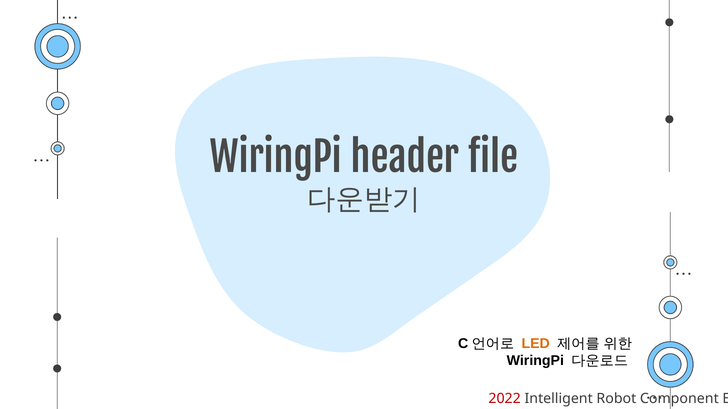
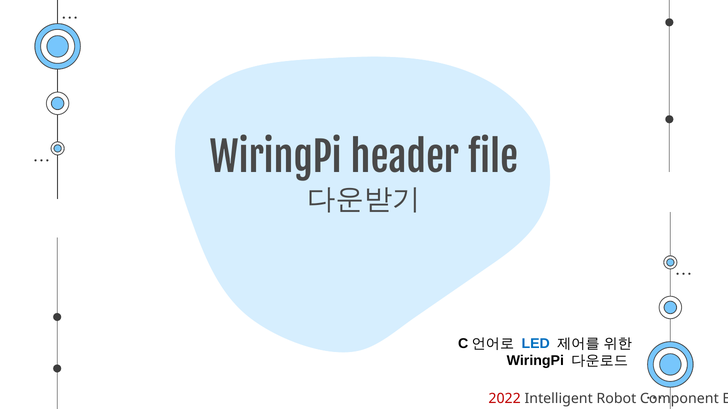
LED colour: orange -> blue
